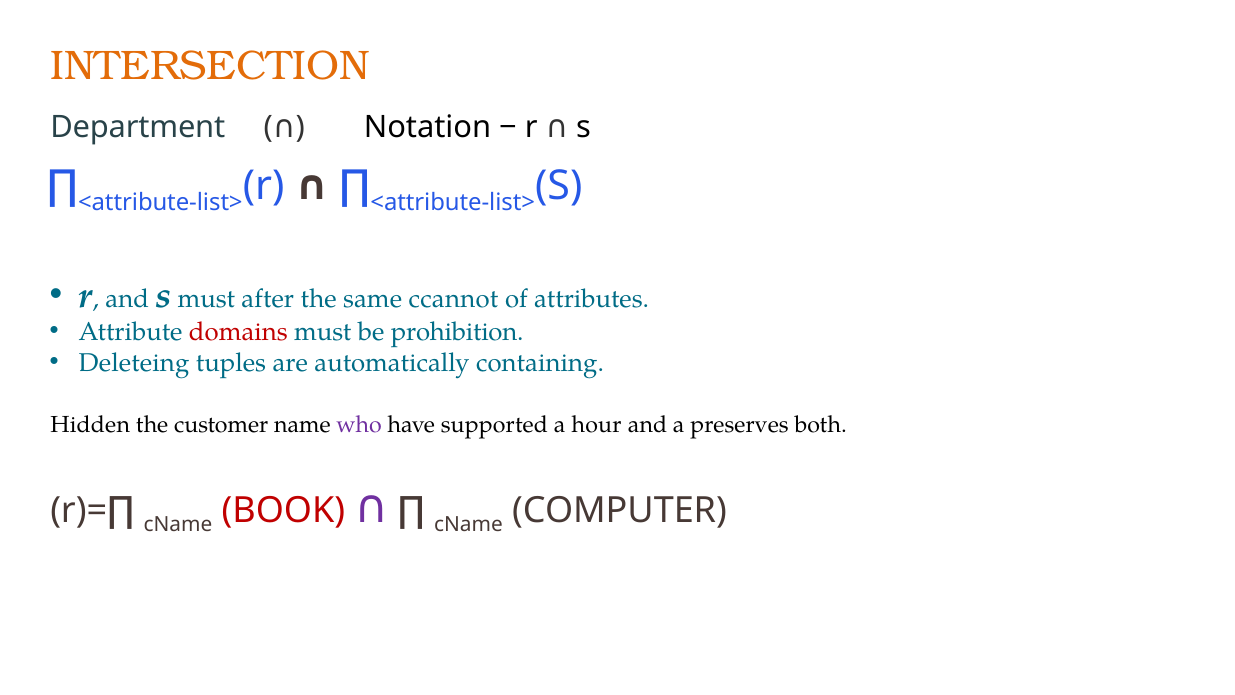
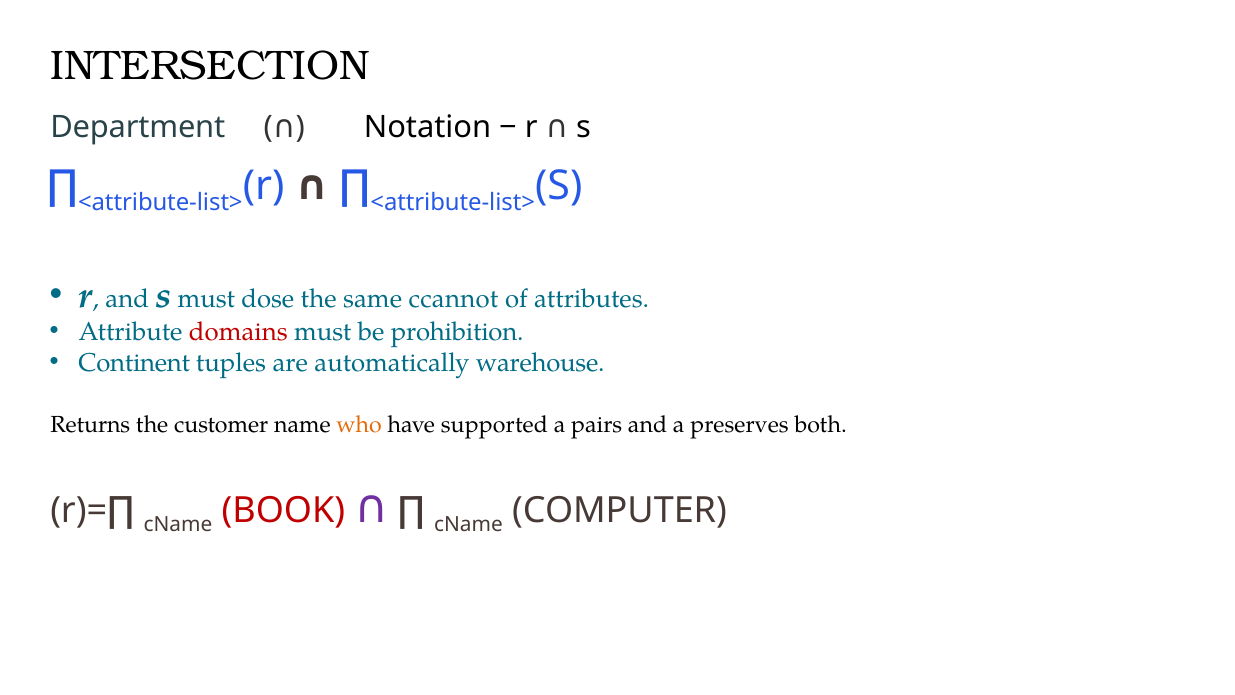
INTERSECTION colour: orange -> black
after: after -> dose
Deleteing: Deleteing -> Continent
containing: containing -> warehouse
Hidden: Hidden -> Returns
who colour: purple -> orange
hour: hour -> pairs
